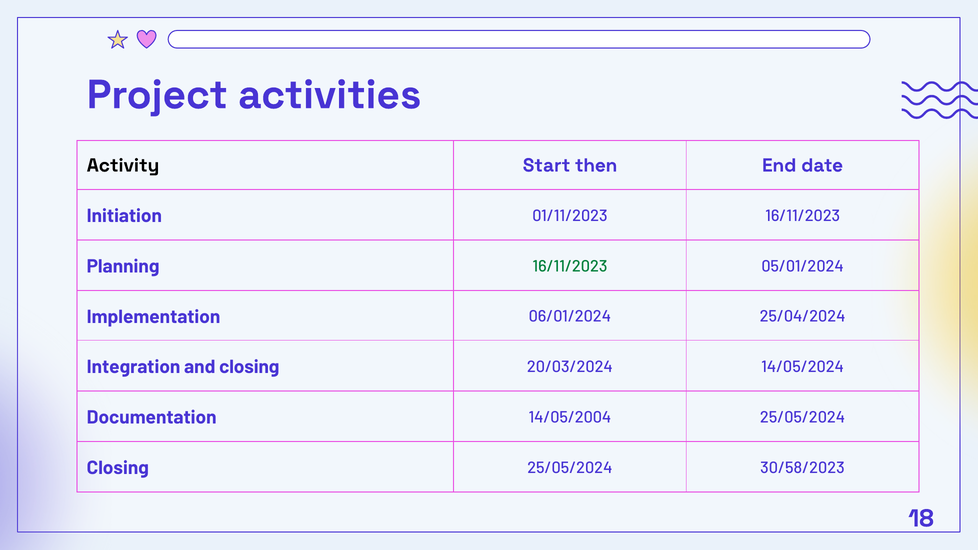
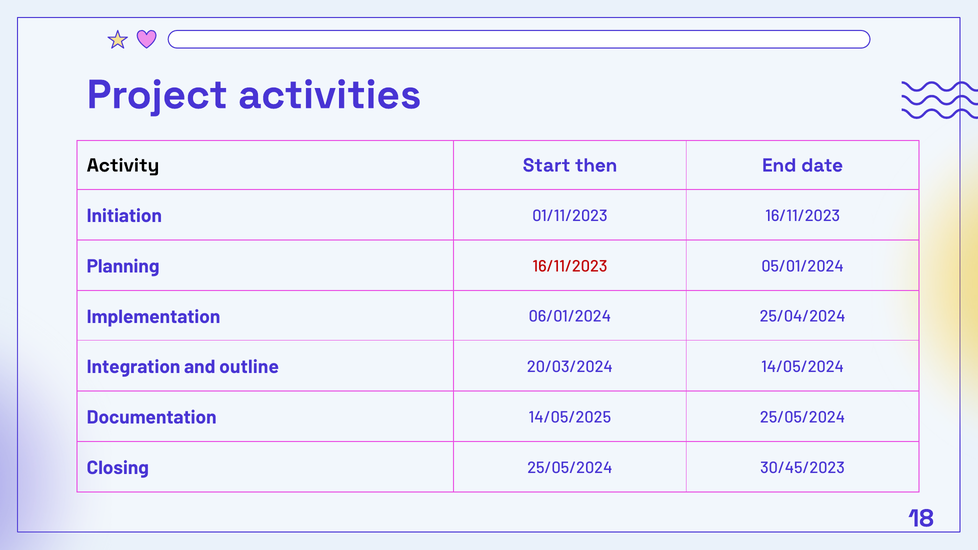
16/11/2023 at (570, 267) colour: green -> red
and closing: closing -> outline
14/05/2004: 14/05/2004 -> 14/05/2025
30/58/2023: 30/58/2023 -> 30/45/2023
